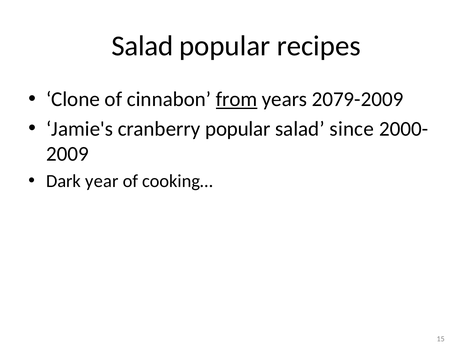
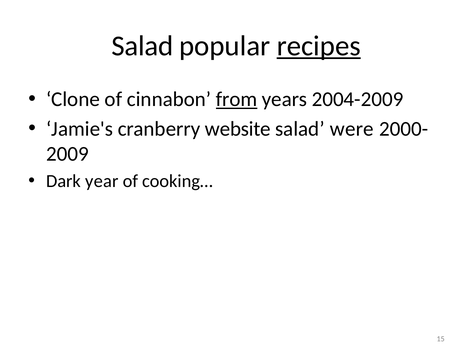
recipes underline: none -> present
2079-2009: 2079-2009 -> 2004-2009
cranberry popular: popular -> website
since: since -> were
